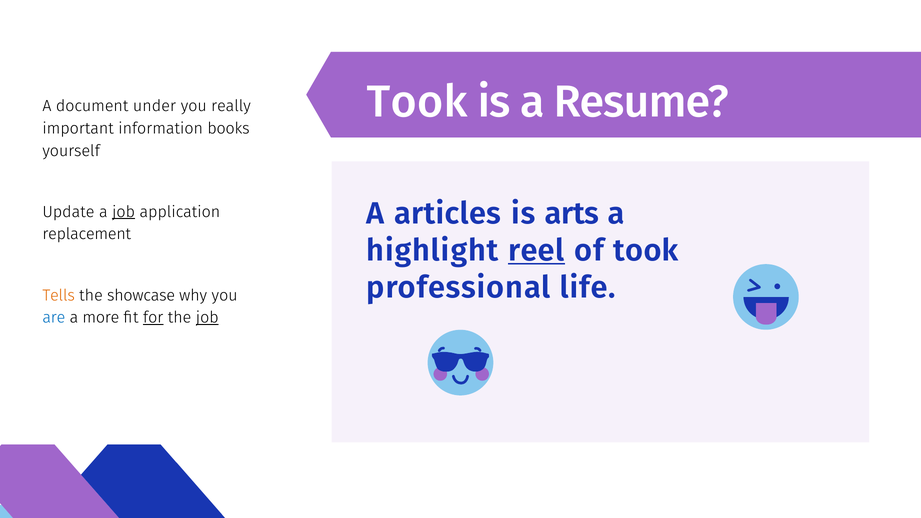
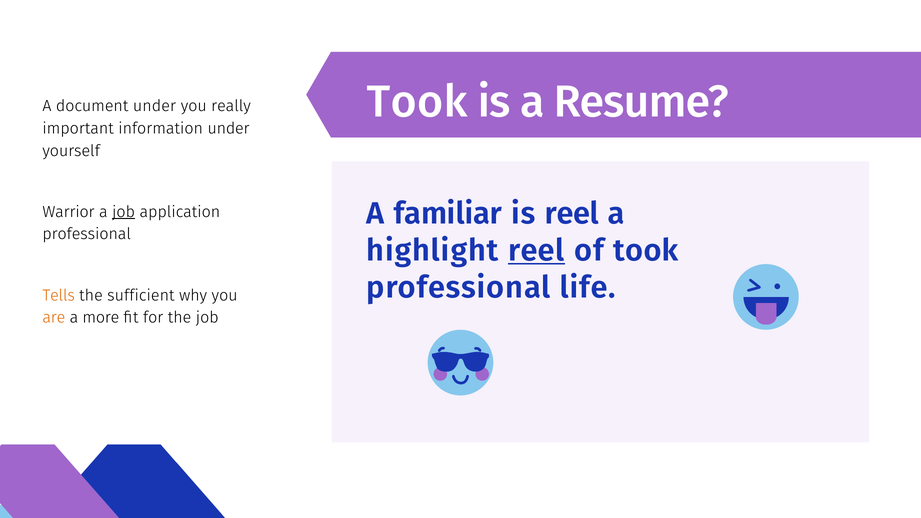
information books: books -> under
articles: articles -> familiar
is arts: arts -> reel
Update: Update -> Warrior
replacement at (87, 234): replacement -> professional
showcase: showcase -> sufficient
are colour: blue -> orange
for underline: present -> none
job at (207, 318) underline: present -> none
